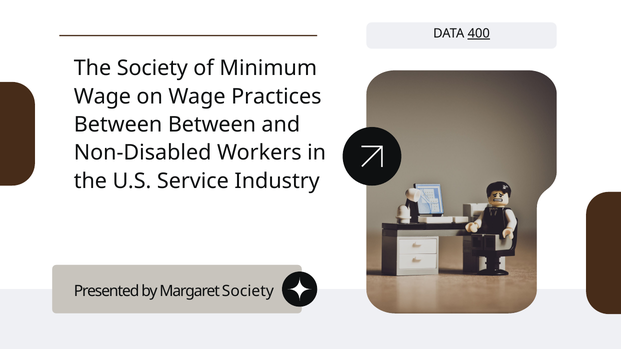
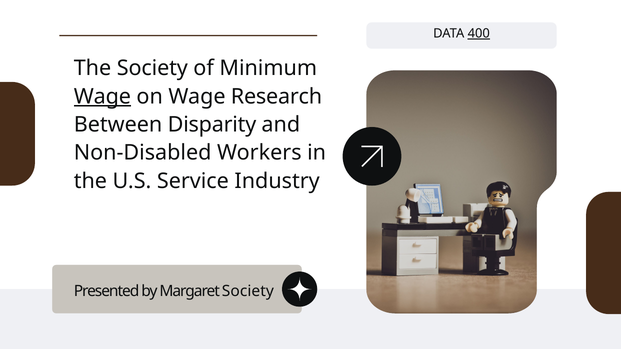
Wage at (102, 96) underline: none -> present
Practices: Practices -> Research
Between Between: Between -> Disparity
